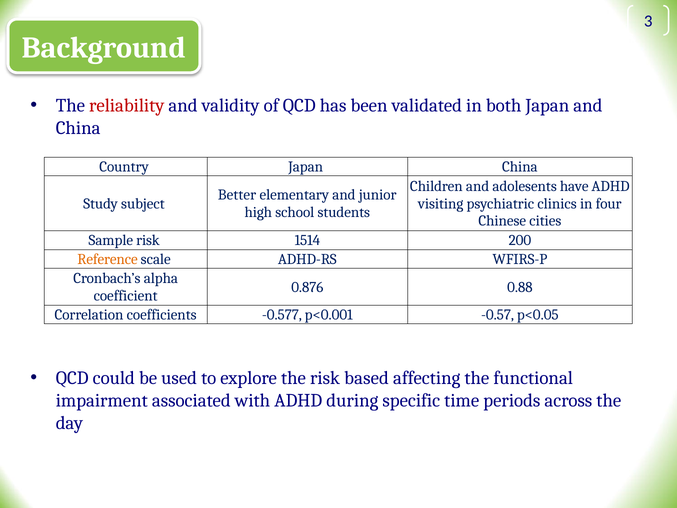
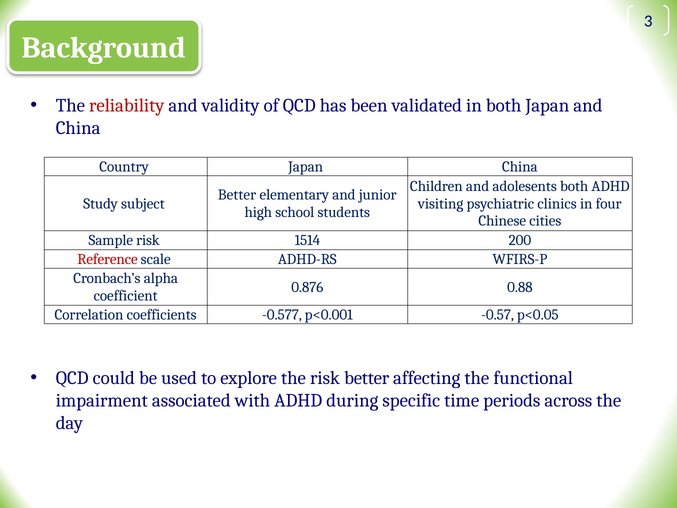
adolesents have: have -> both
Reference colour: orange -> red
risk based: based -> better
